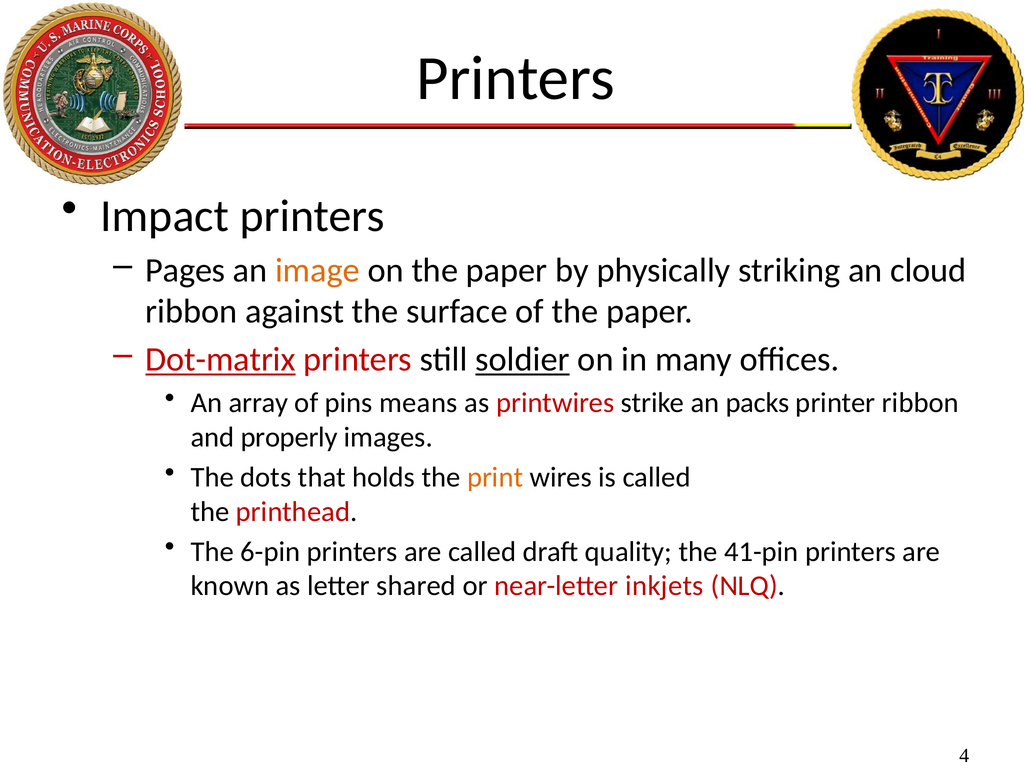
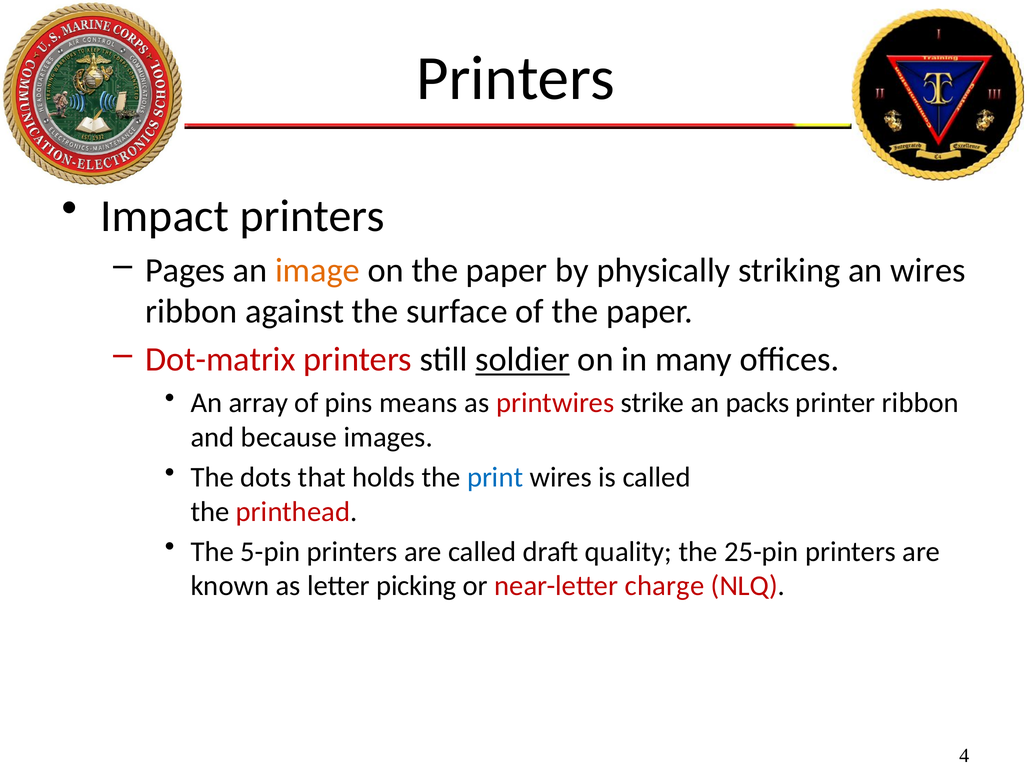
an cloud: cloud -> wires
Dot-matrix underline: present -> none
properly: properly -> because
print colour: orange -> blue
6-pin: 6-pin -> 5-pin
41-pin: 41-pin -> 25-pin
shared: shared -> picking
inkjets: inkjets -> charge
